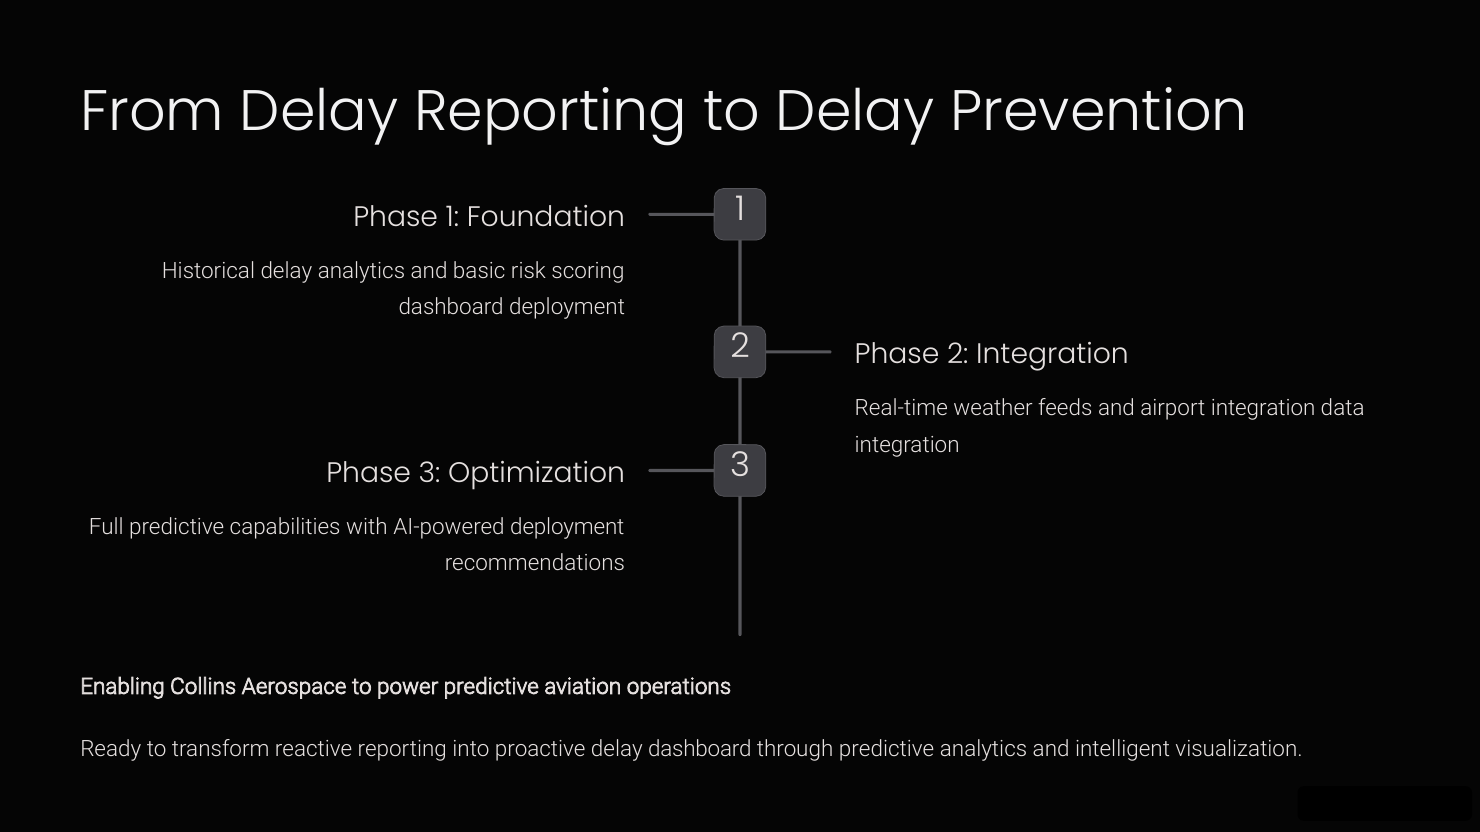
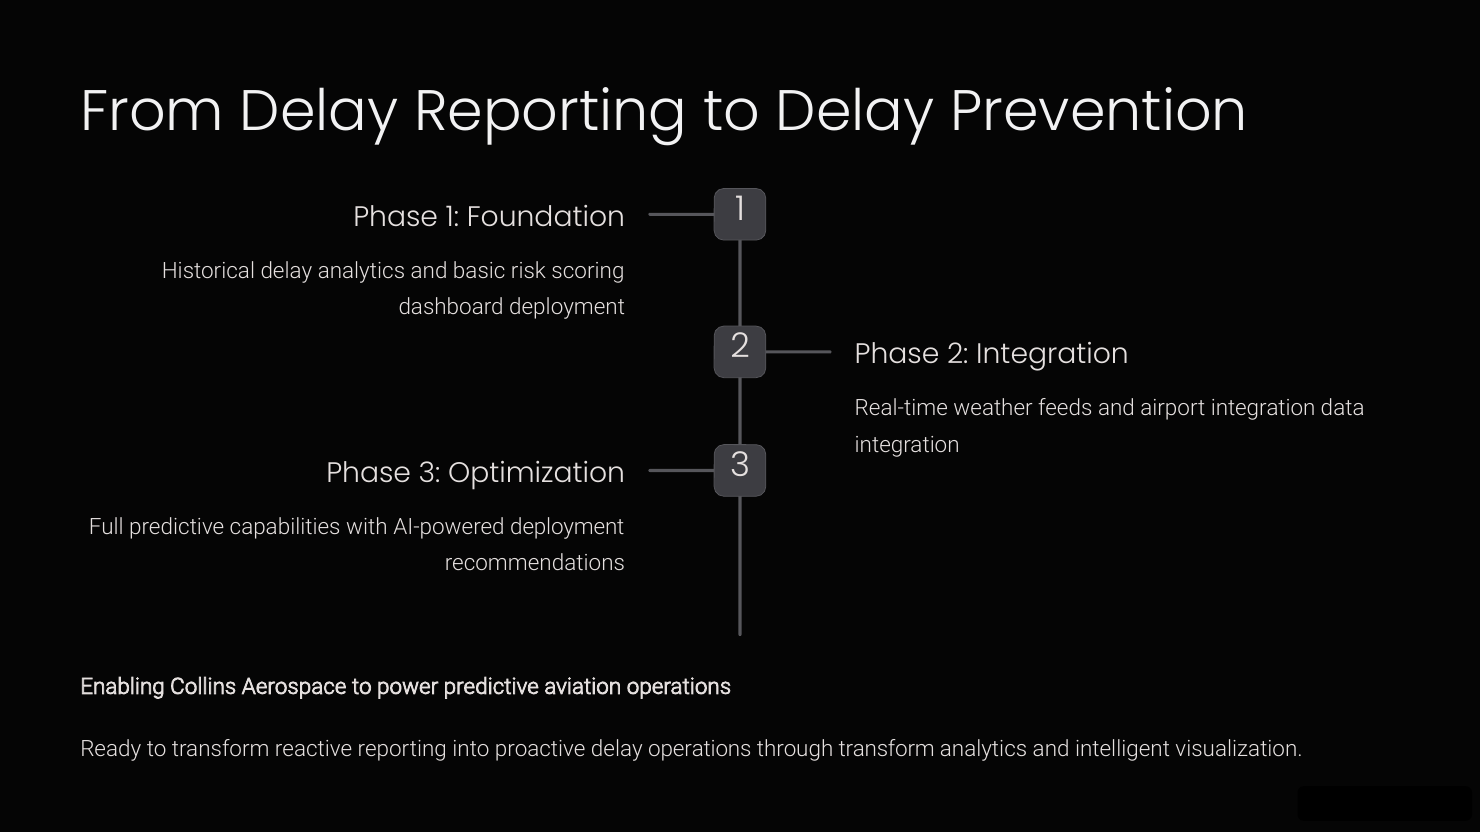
delay dashboard: dashboard -> operations
through predictive: predictive -> transform
